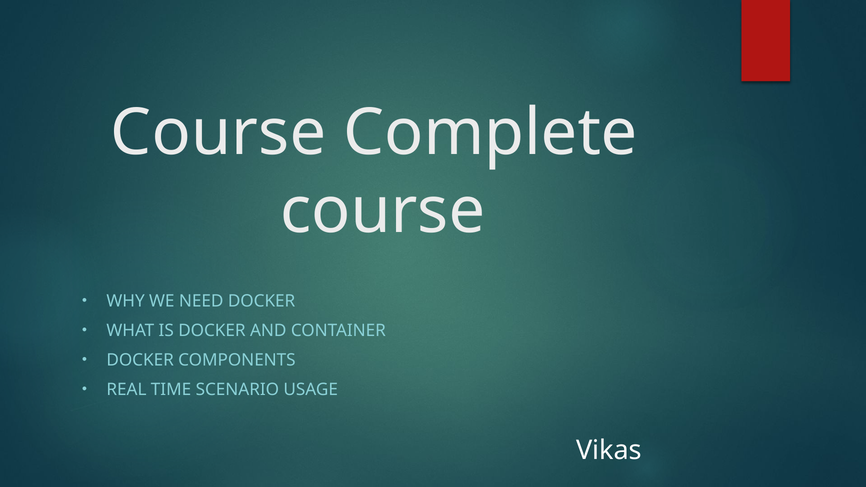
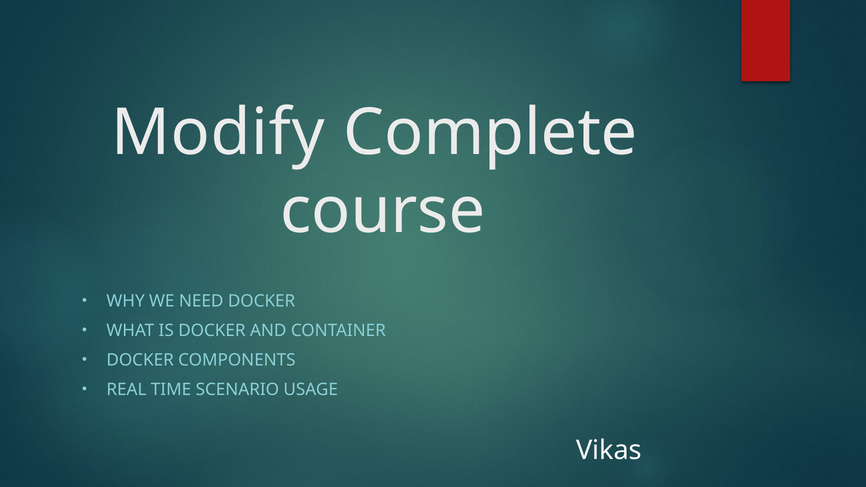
Course at (218, 133): Course -> Modify
